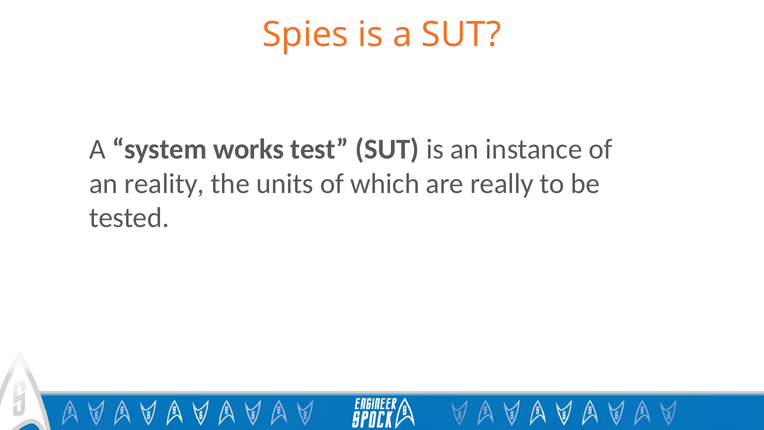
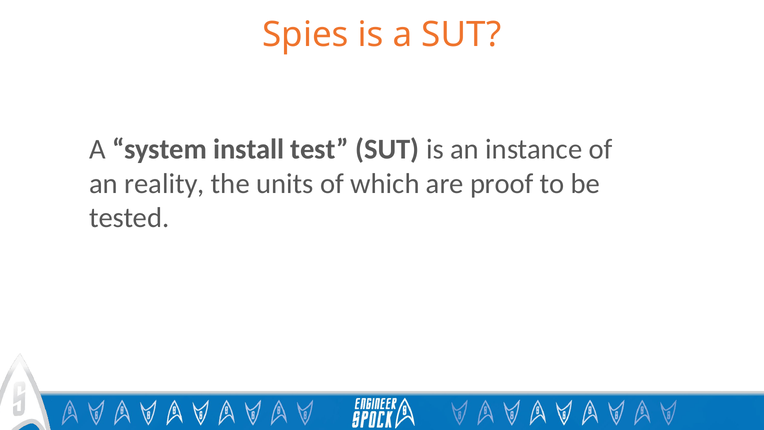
works: works -> install
really: really -> proof
